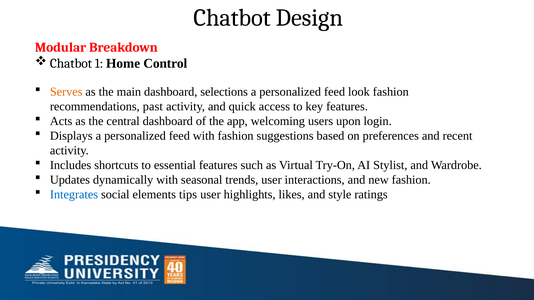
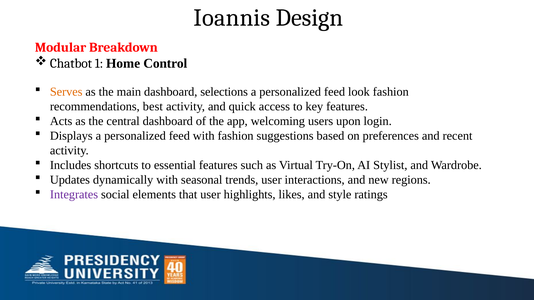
Chatbot at (232, 18): Chatbot -> Ioannis
past: past -> best
new fashion: fashion -> regions
Integrates colour: blue -> purple
tips: tips -> that
